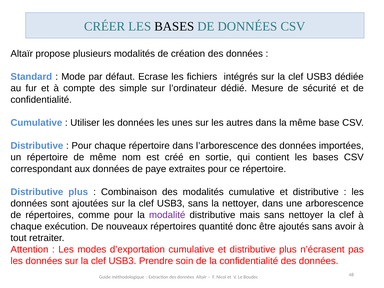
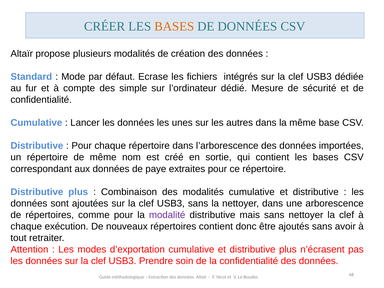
BASES at (174, 26) colour: black -> orange
Utiliser: Utiliser -> Lancer
répertoires quantité: quantité -> contient
